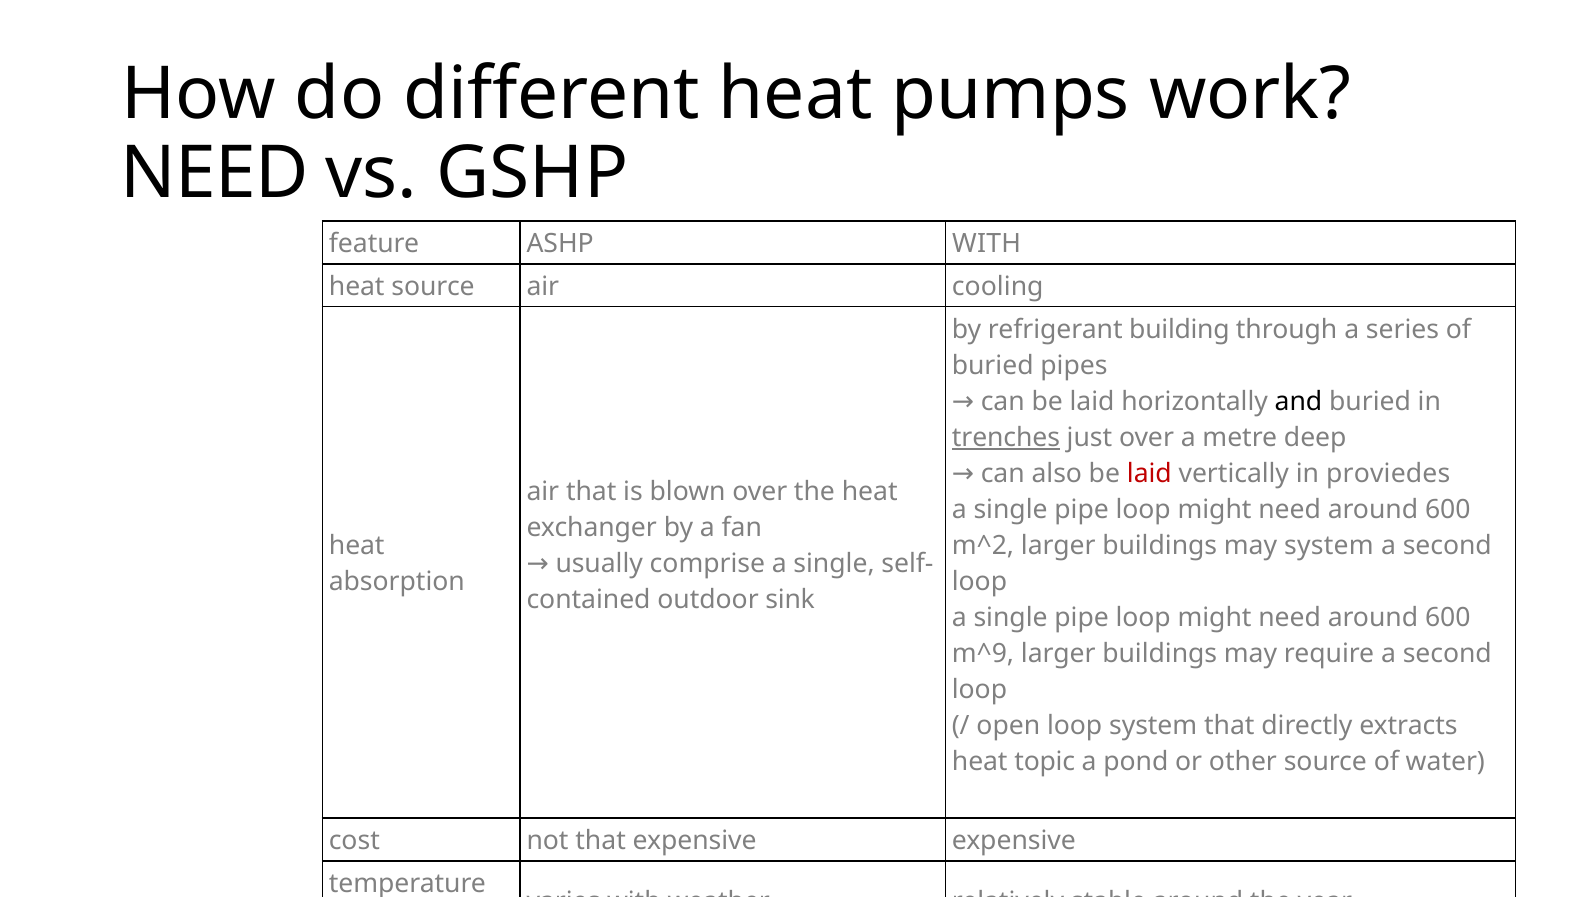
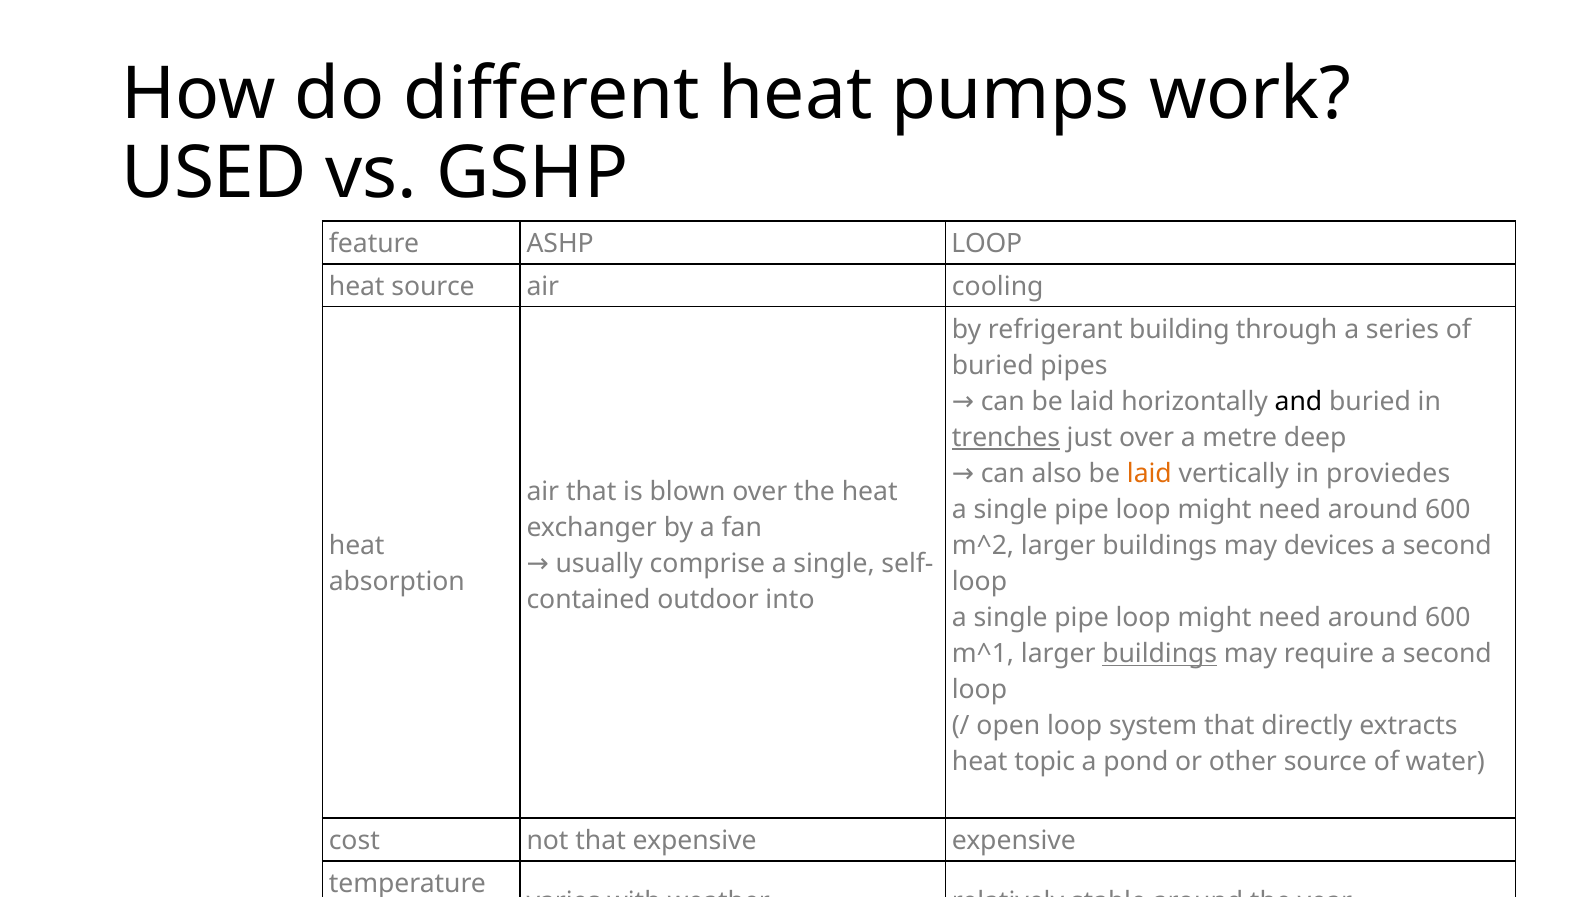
NEED at (215, 173): NEED -> USED
ASHP WITH: WITH -> LOOP
laid at (1149, 474) colour: red -> orange
may system: system -> devices
sink: sink -> into
m^9: m^9 -> m^1
buildings at (1160, 654) underline: none -> present
